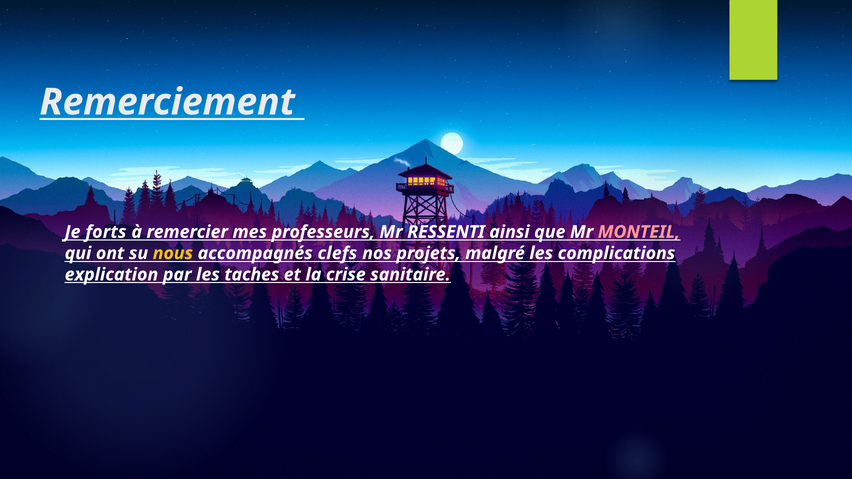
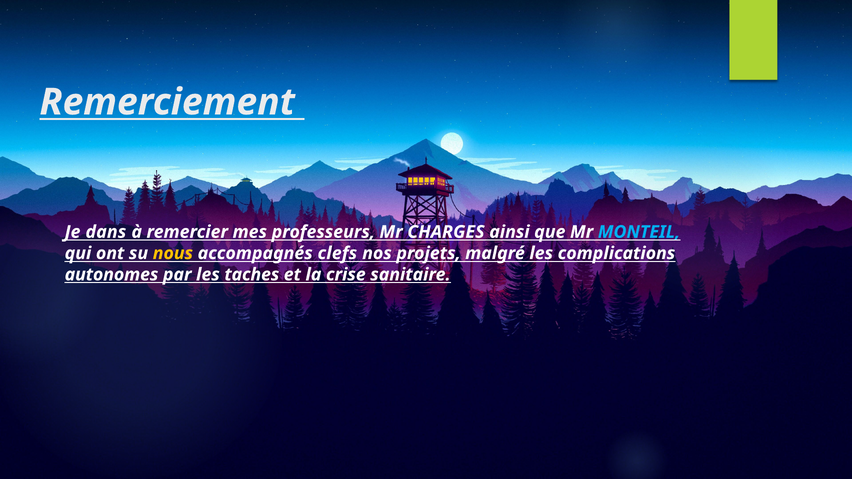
forts: forts -> dans
RESSENTI: RESSENTI -> CHARGES
MONTEIL colour: pink -> light blue
explication: explication -> autonomes
